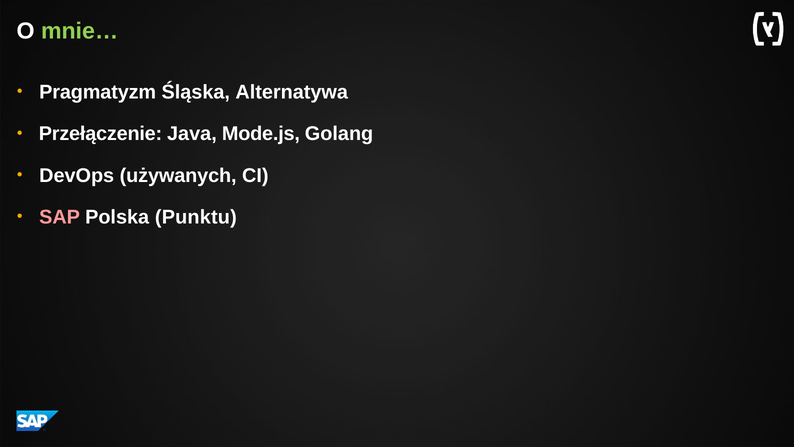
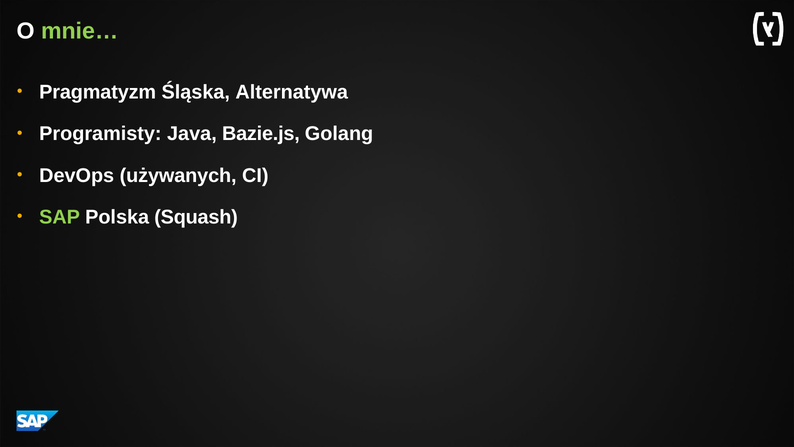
Przełączenie: Przełączenie -> Programisty
Mode.js: Mode.js -> Bazie.js
SAP colour: pink -> light green
Punktu: Punktu -> Squash
